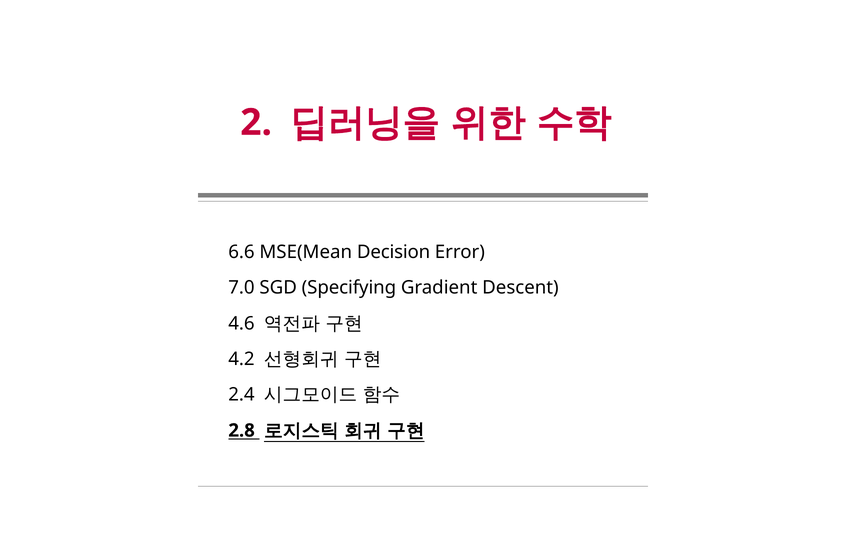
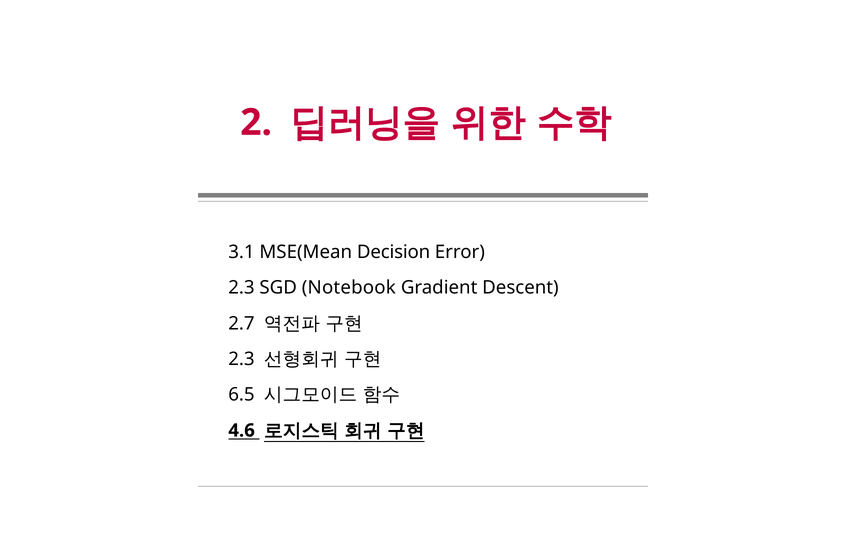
6.6: 6.6 -> 3.1
7.0 at (241, 288): 7.0 -> 2.3
Specifying: Specifying -> Notebook
4.6: 4.6 -> 2.7
4.2 at (241, 359): 4.2 -> 2.3
2.4: 2.4 -> 6.5
2.8: 2.8 -> 4.6
